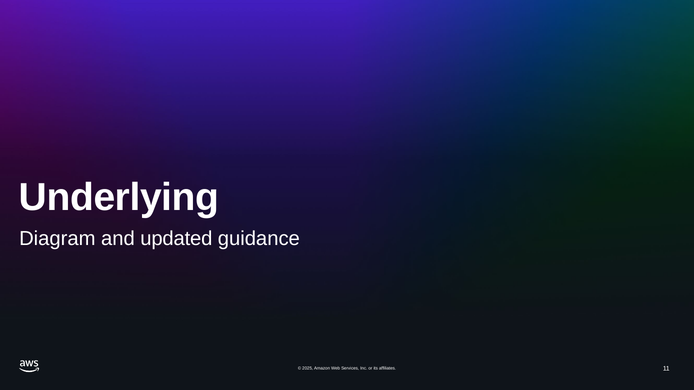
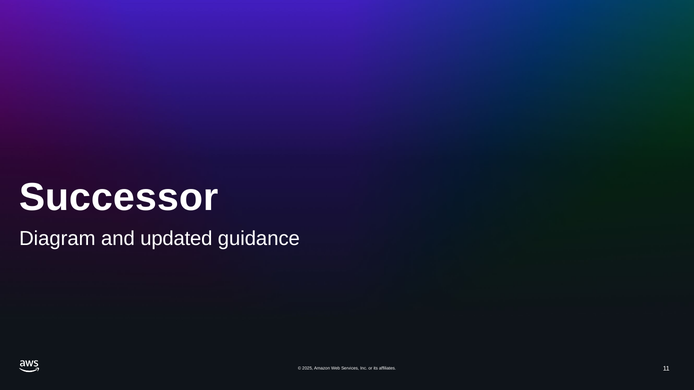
Underlying: Underlying -> Successor
